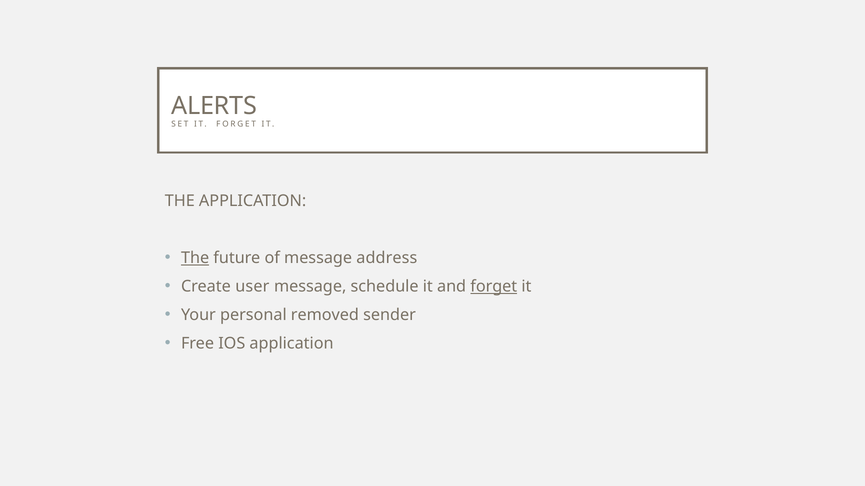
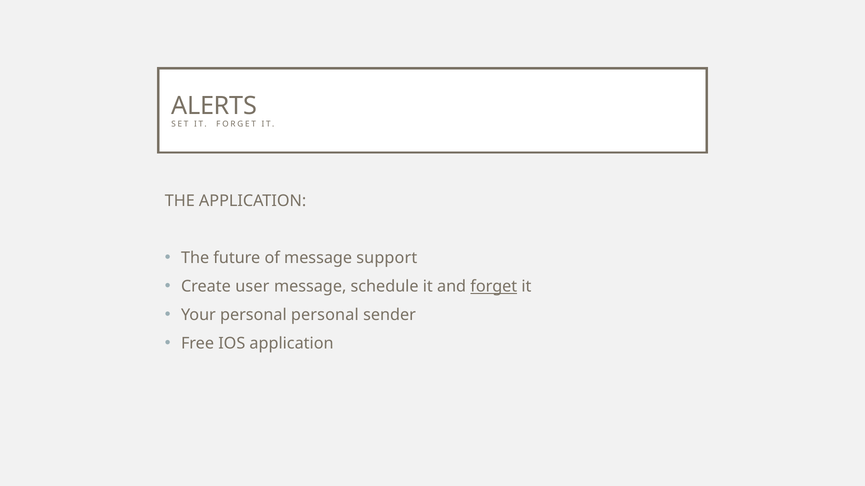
The at (195, 258) underline: present -> none
address: address -> support
personal removed: removed -> personal
